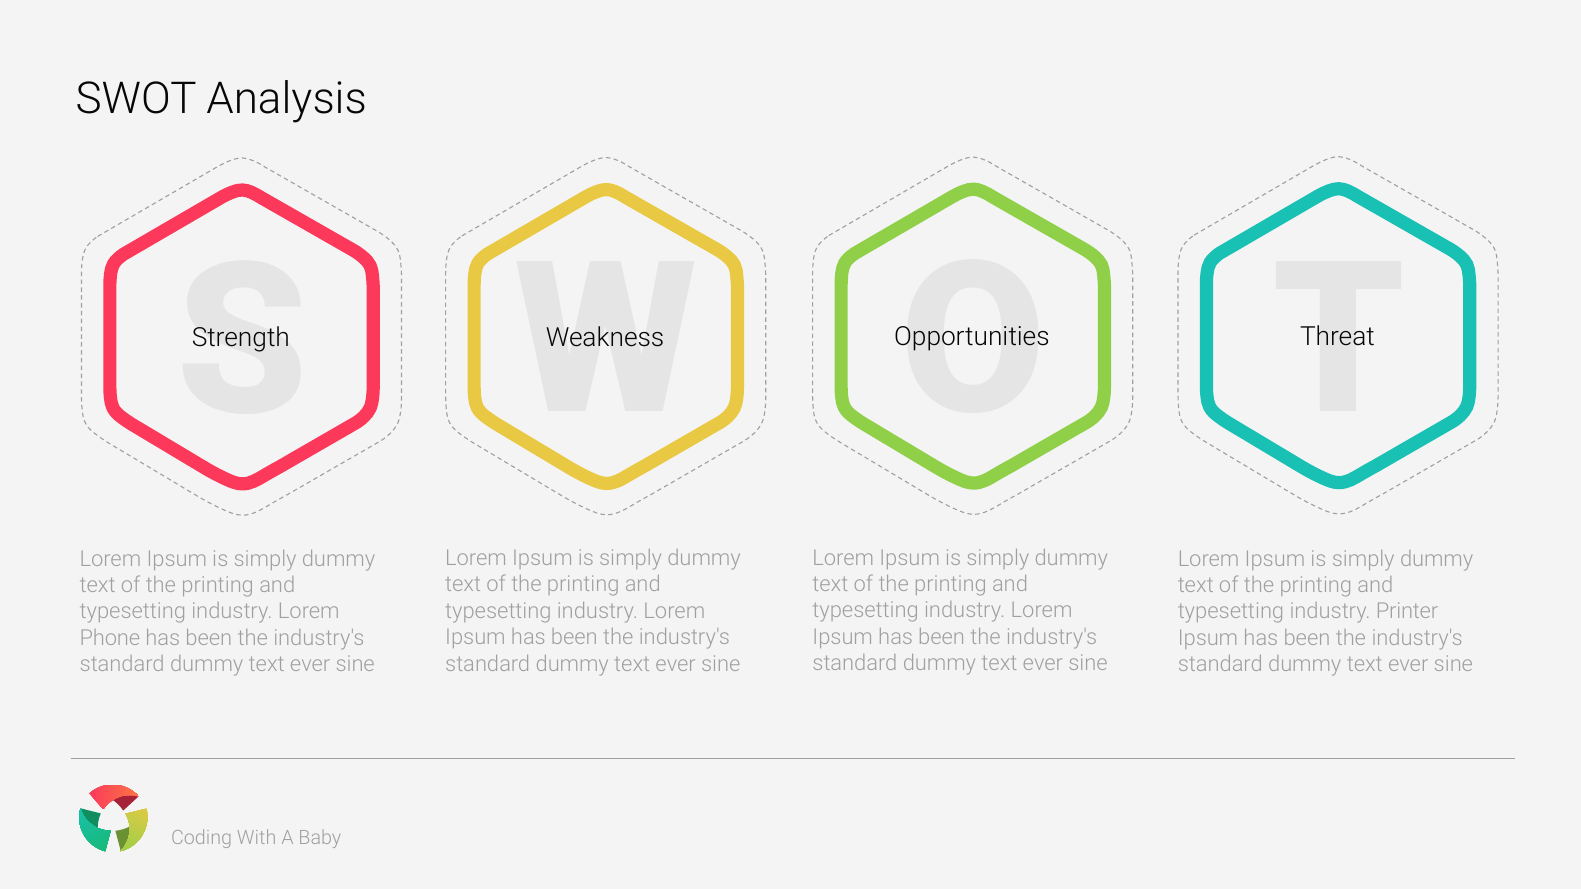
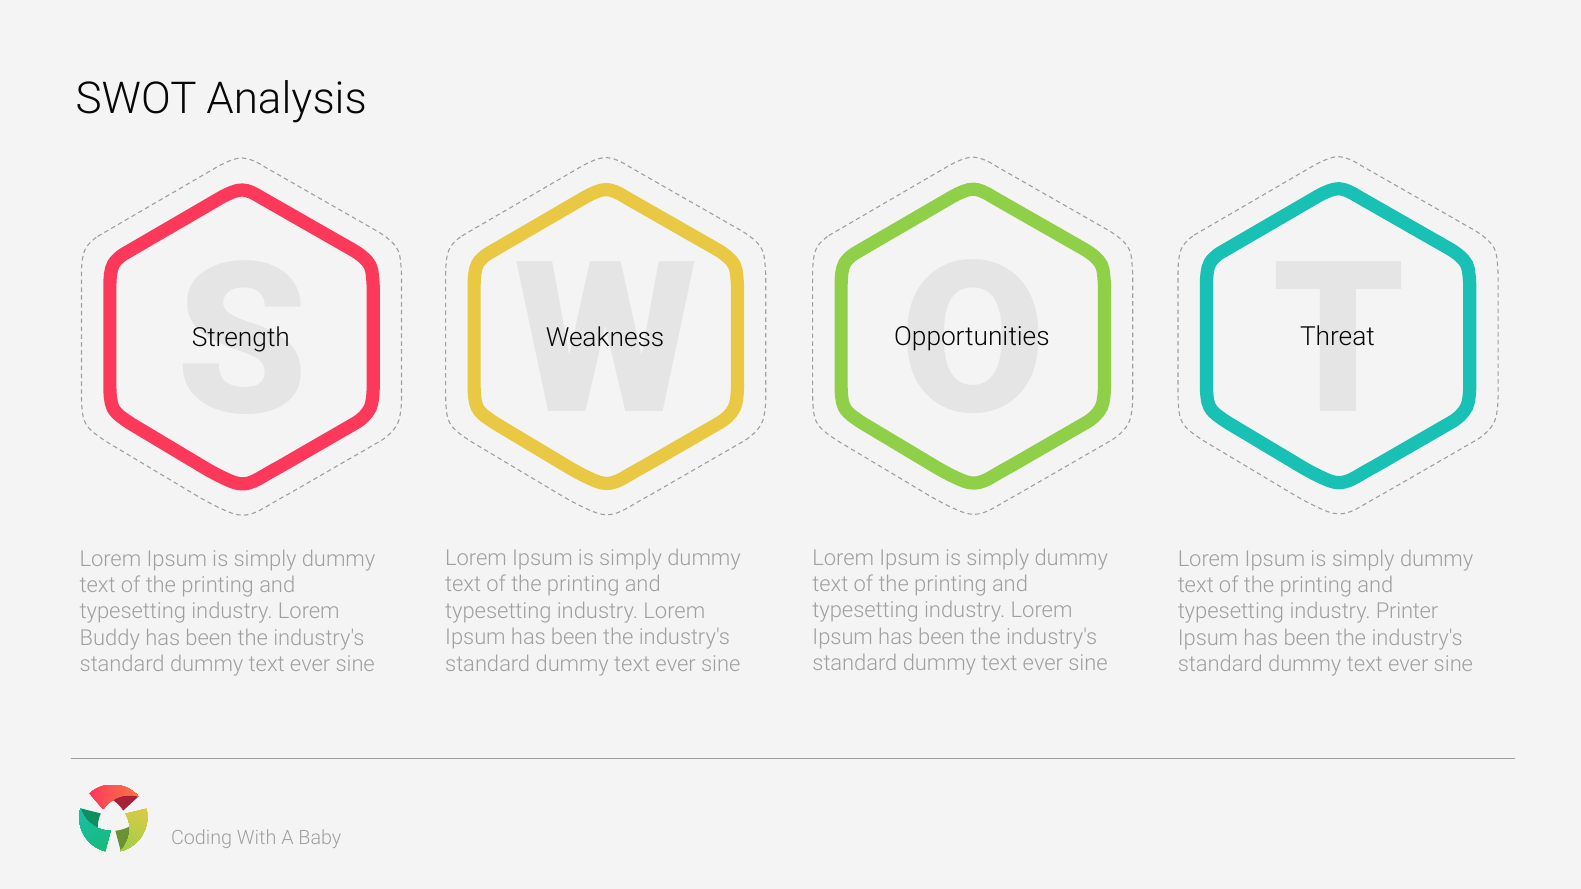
Phone: Phone -> Buddy
